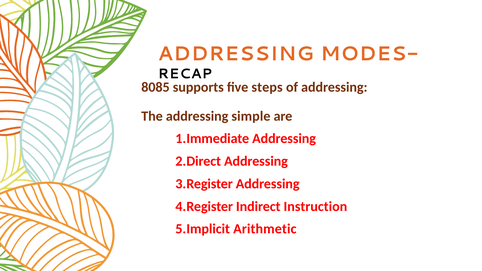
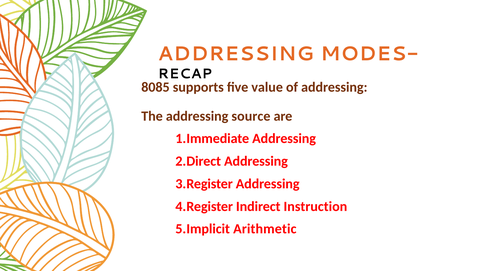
steps: steps -> value
simple: simple -> source
